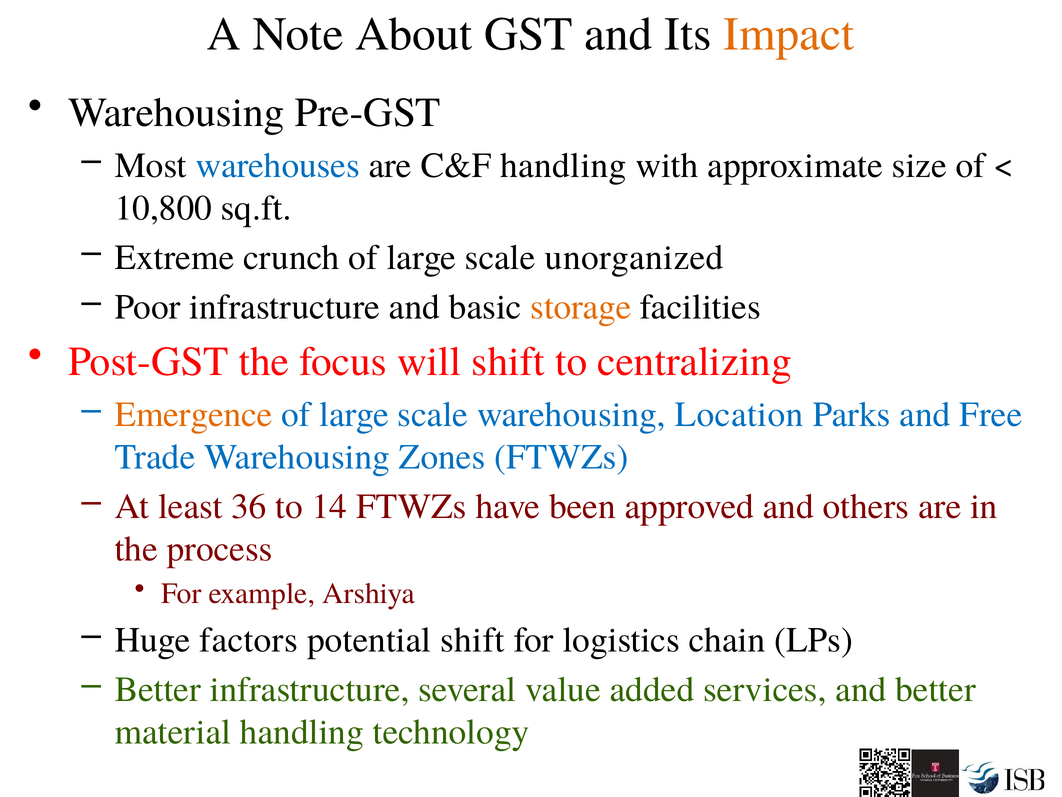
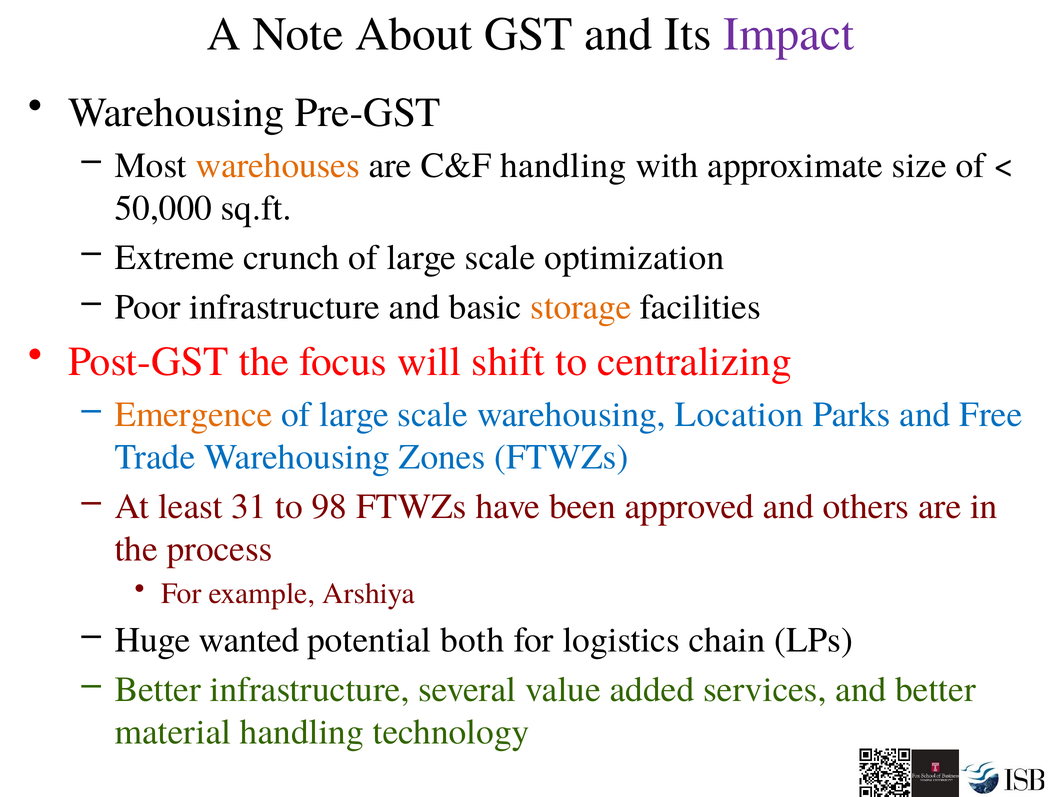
Impact colour: orange -> purple
warehouses colour: blue -> orange
10,800: 10,800 -> 50,000
unorganized: unorganized -> optimization
36: 36 -> 31
14: 14 -> 98
factors: factors -> wanted
potential shift: shift -> both
